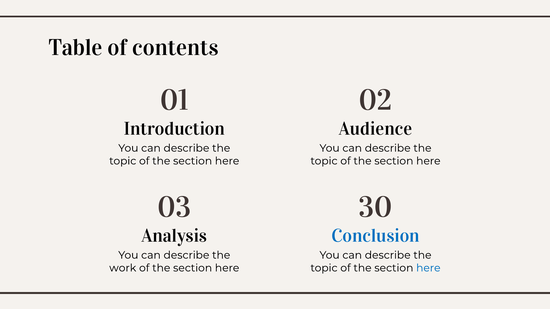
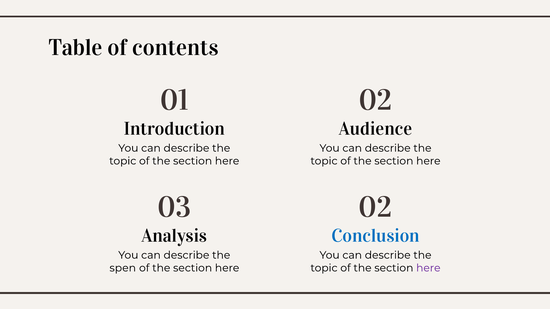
03 30: 30 -> 02
work: work -> spen
here at (428, 268) colour: blue -> purple
